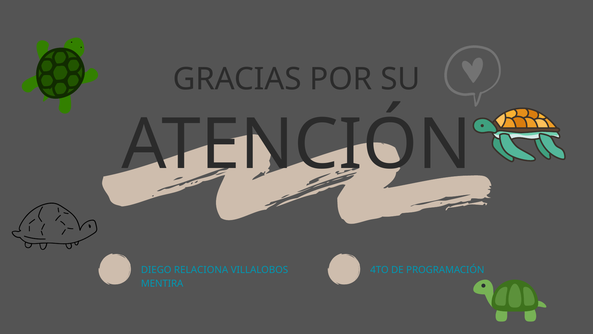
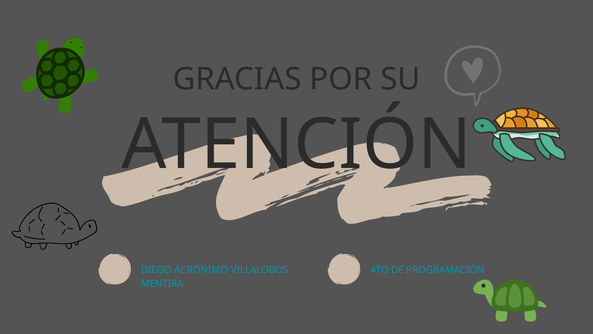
RELACIONA: RELACIONA -> ACRÓNIMO
